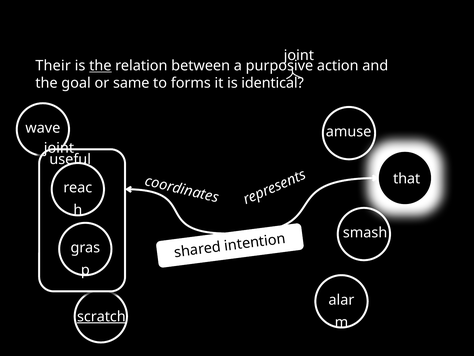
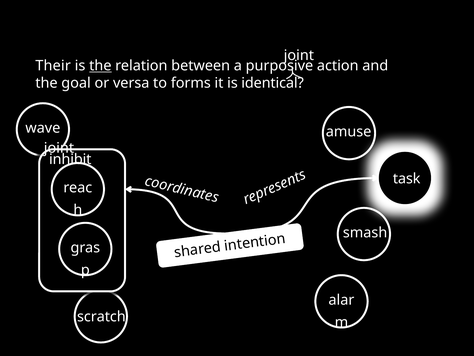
same: same -> versa
useful: useful -> inhibit
that: that -> task
scratch underline: present -> none
